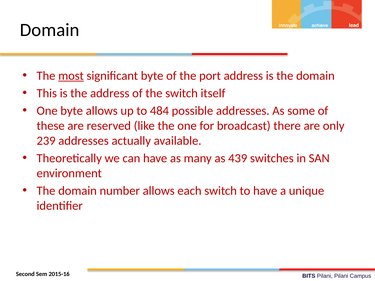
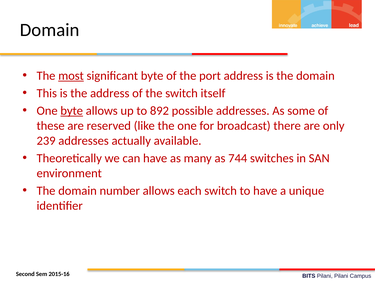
byte at (72, 111) underline: none -> present
484: 484 -> 892
439: 439 -> 744
